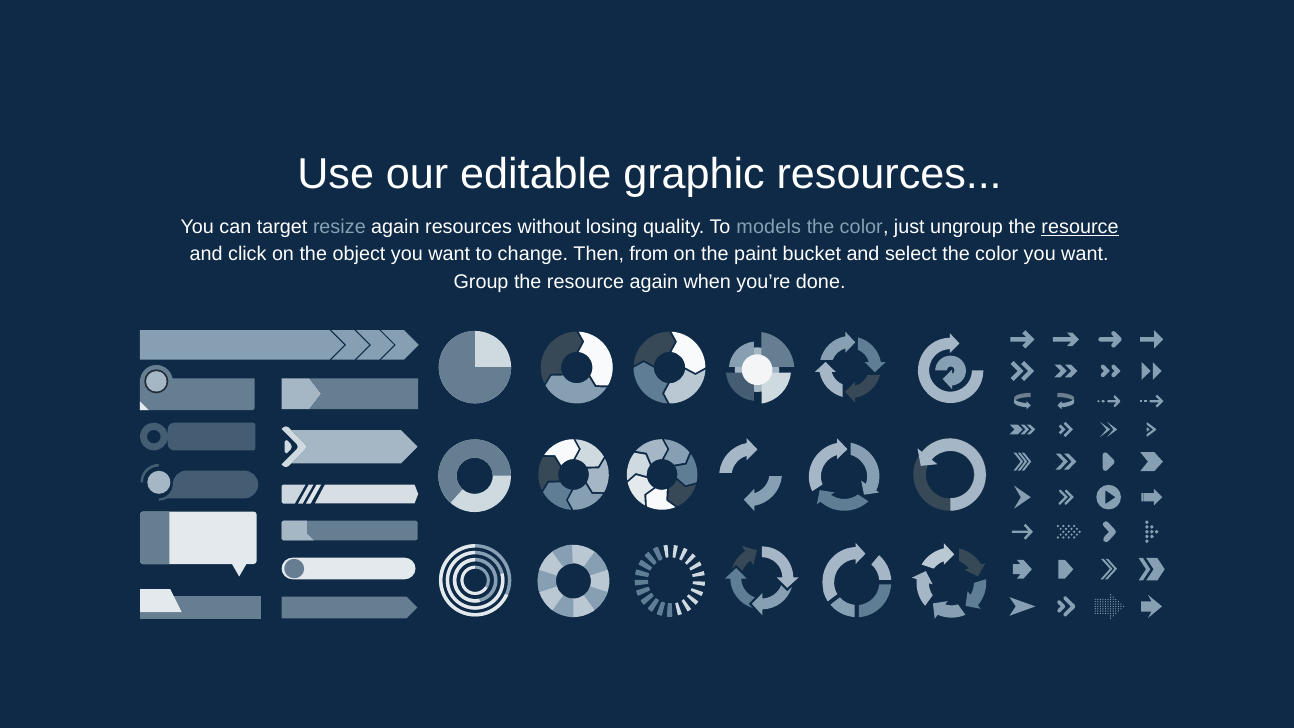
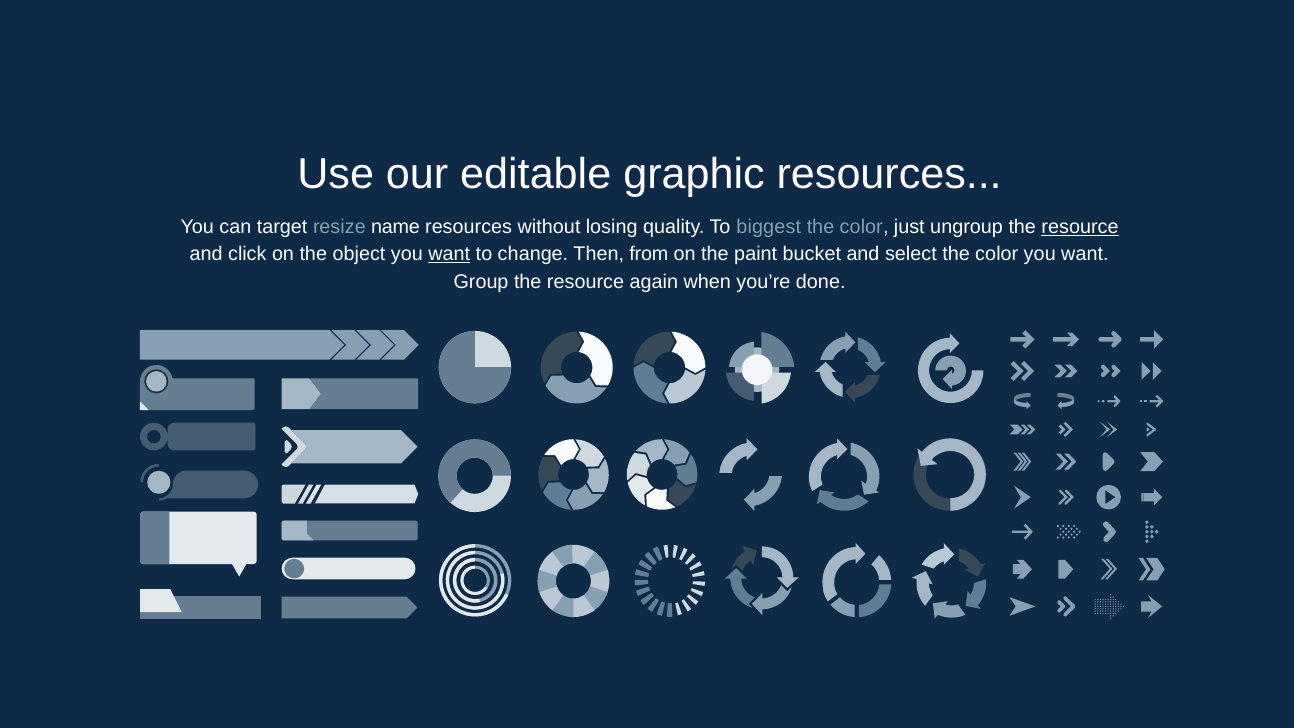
resize again: again -> name
models: models -> biggest
want at (449, 254) underline: none -> present
